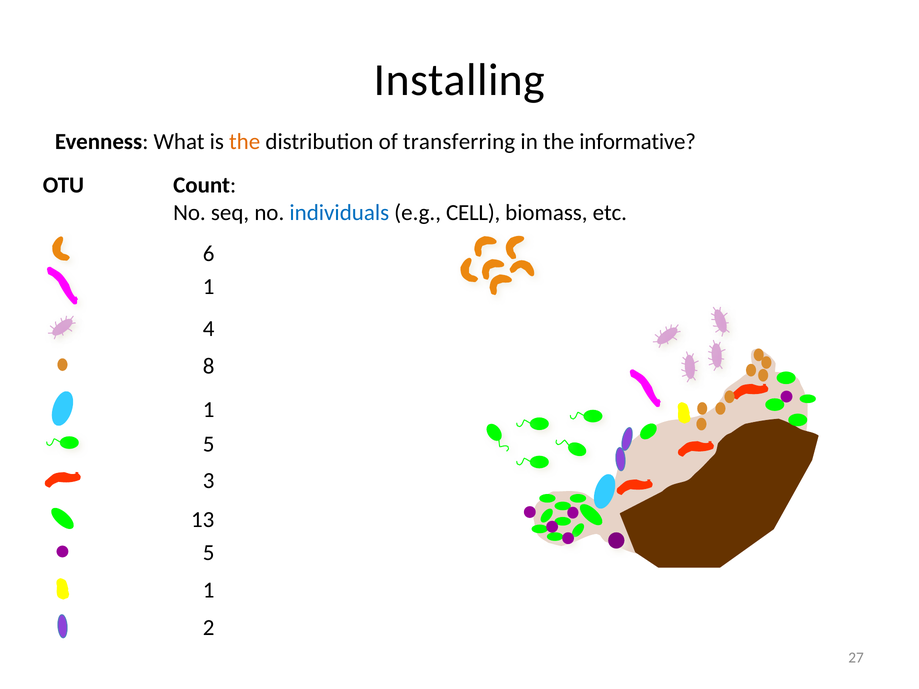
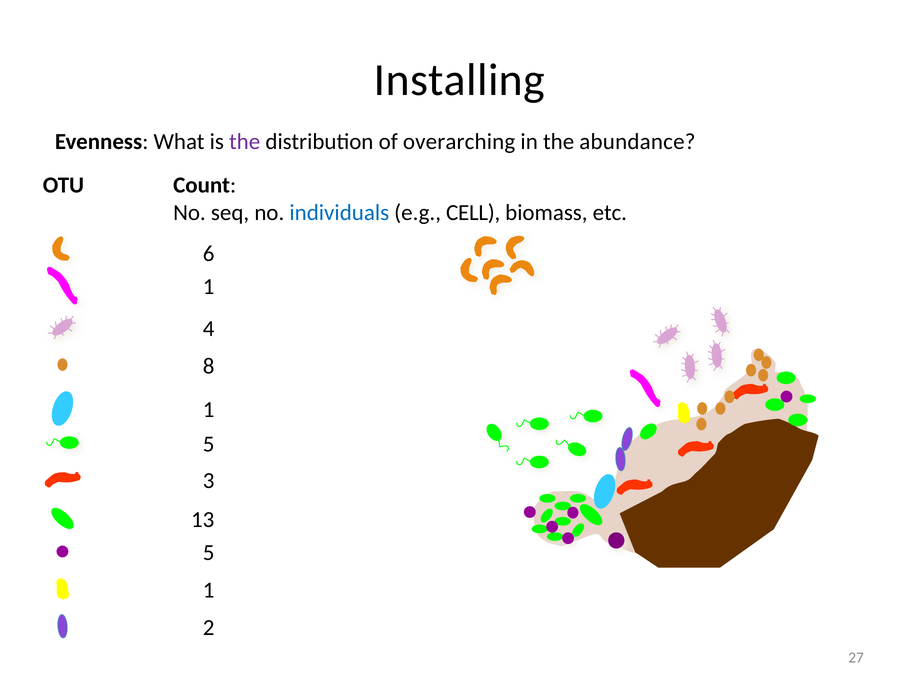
the at (245, 142) colour: orange -> purple
transferring: transferring -> overarching
informative: informative -> abundance
